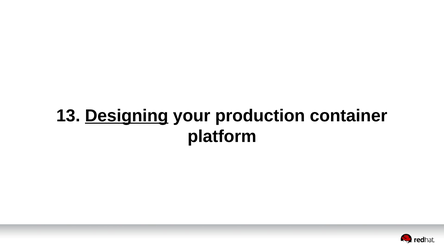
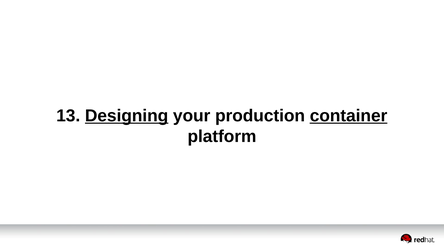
container underline: none -> present
